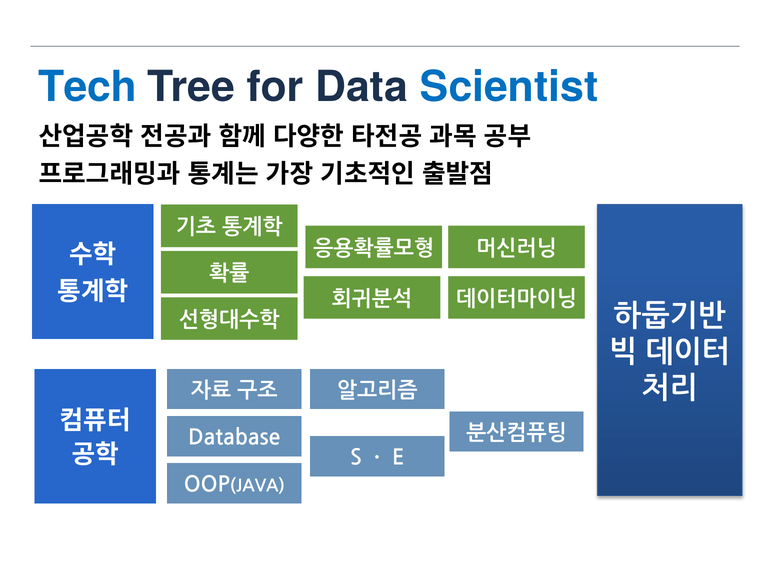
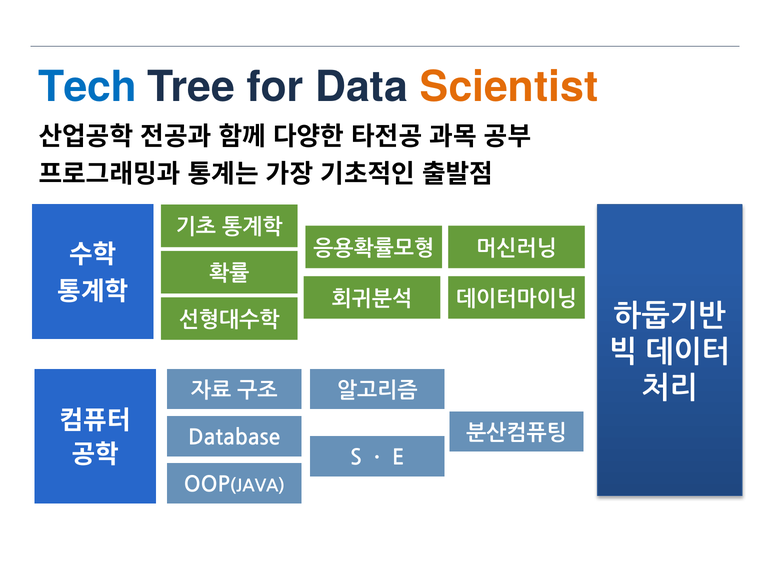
Scientist colour: blue -> orange
